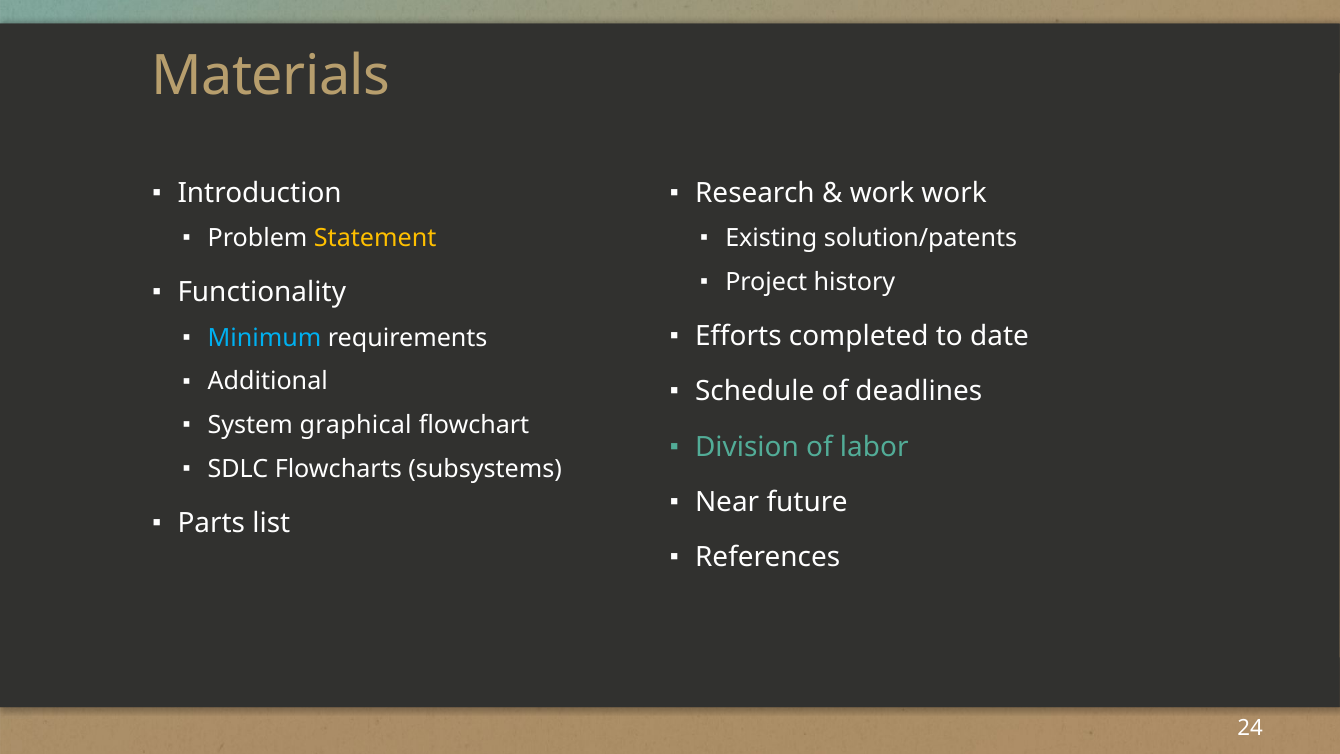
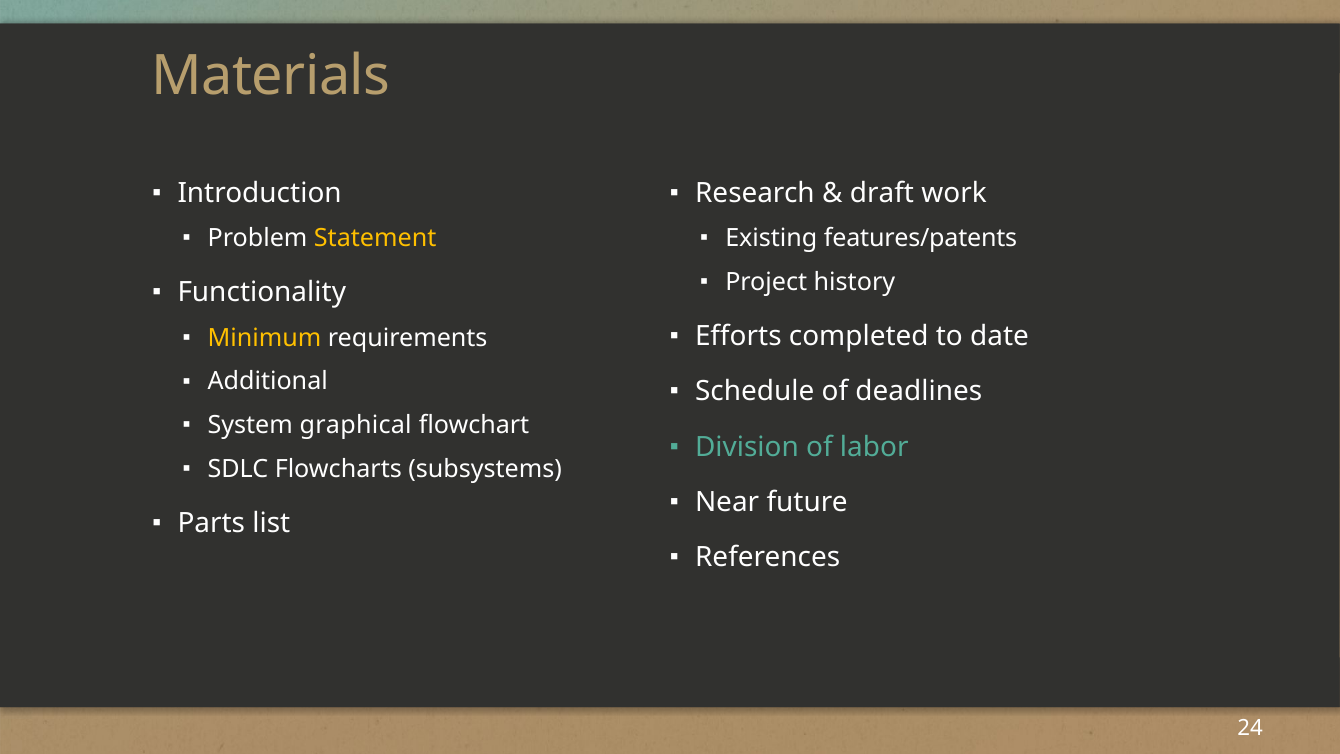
work at (882, 193): work -> draft
solution/patents: solution/patents -> features/patents
Minimum colour: light blue -> yellow
